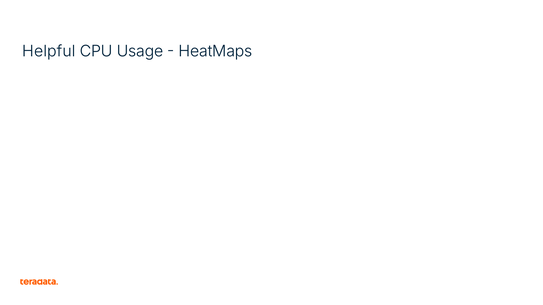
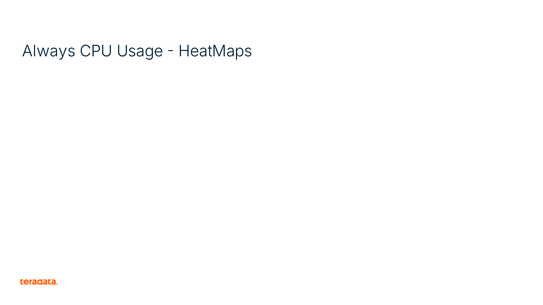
Helpful: Helpful -> Always
